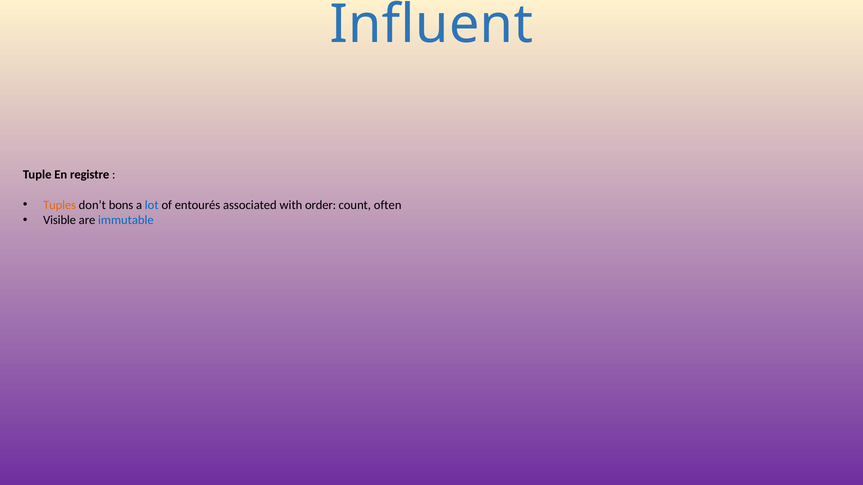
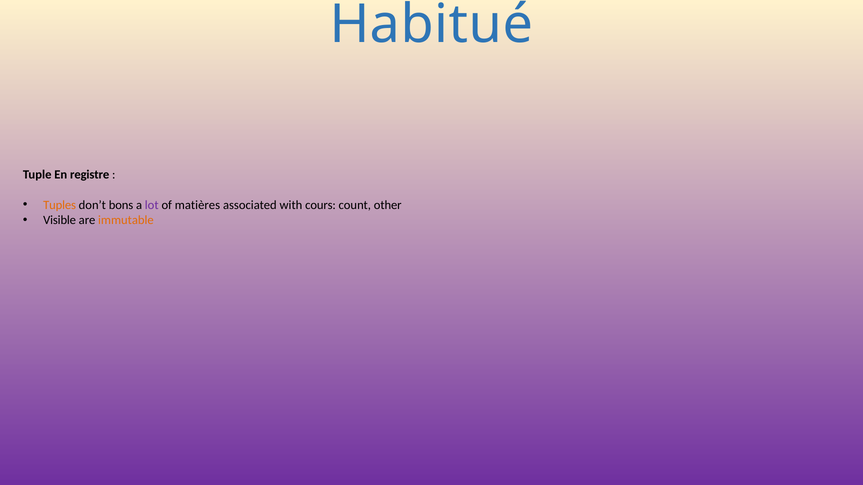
Influent: Influent -> Habitué
lot colour: blue -> purple
entourés: entourés -> matières
order: order -> cours
often: often -> other
immutable colour: blue -> orange
